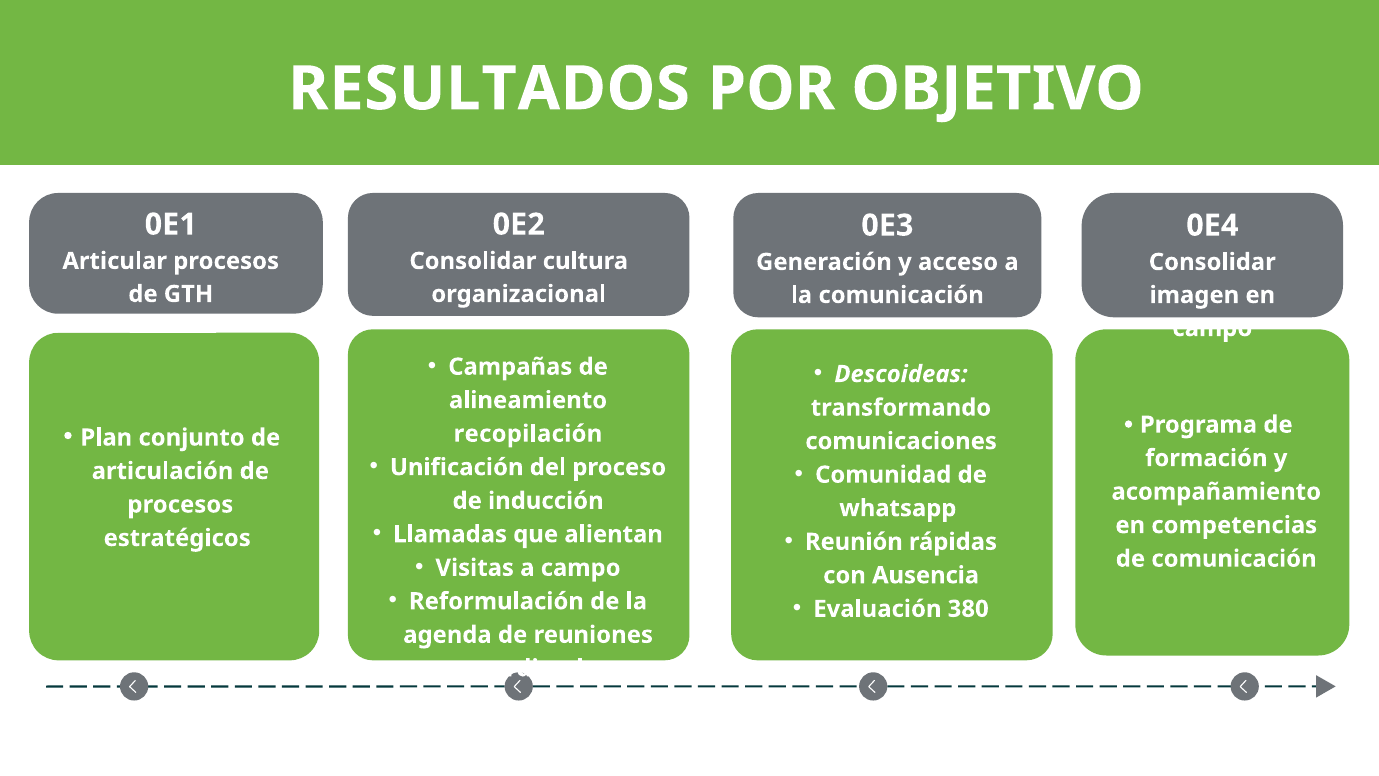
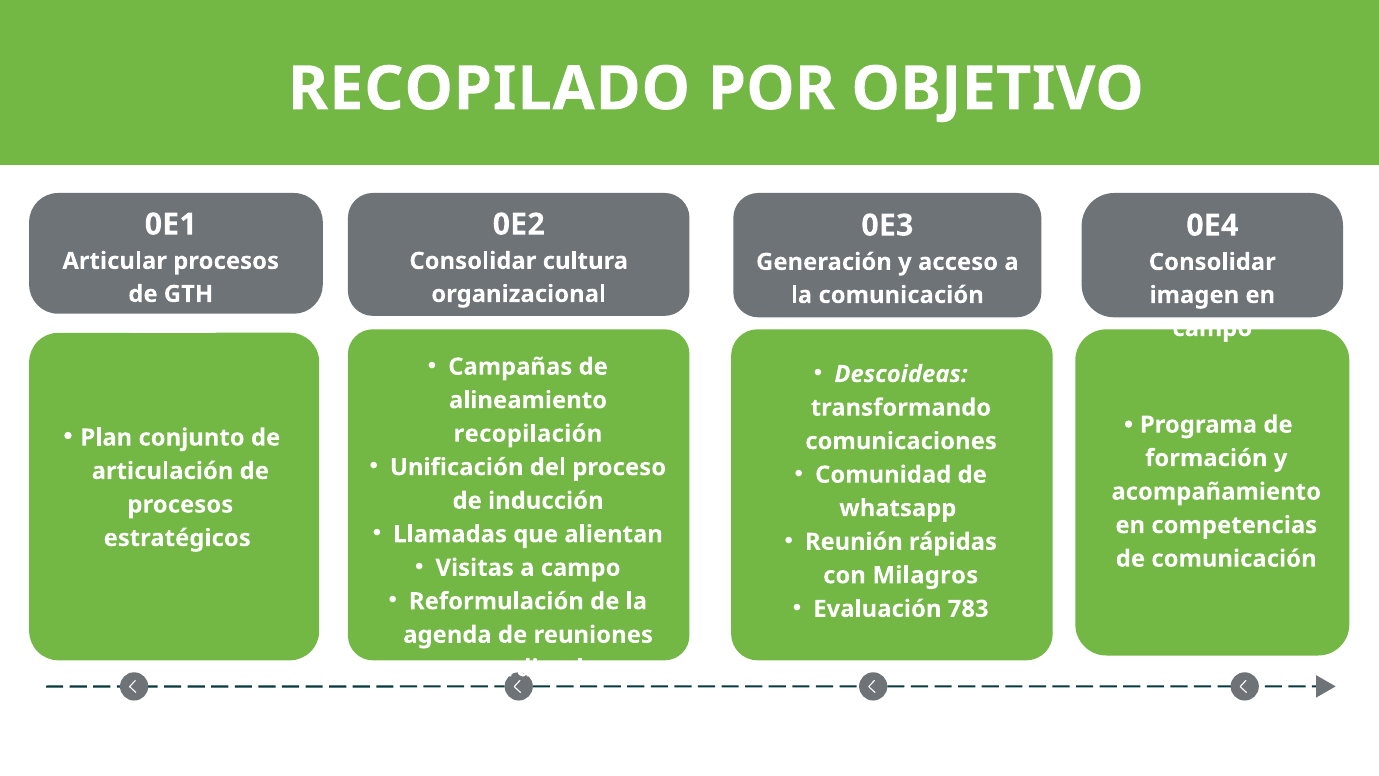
RESULTADOS: RESULTADOS -> RECOPILADO
Ausencia: Ausencia -> Milagros
380: 380 -> 783
